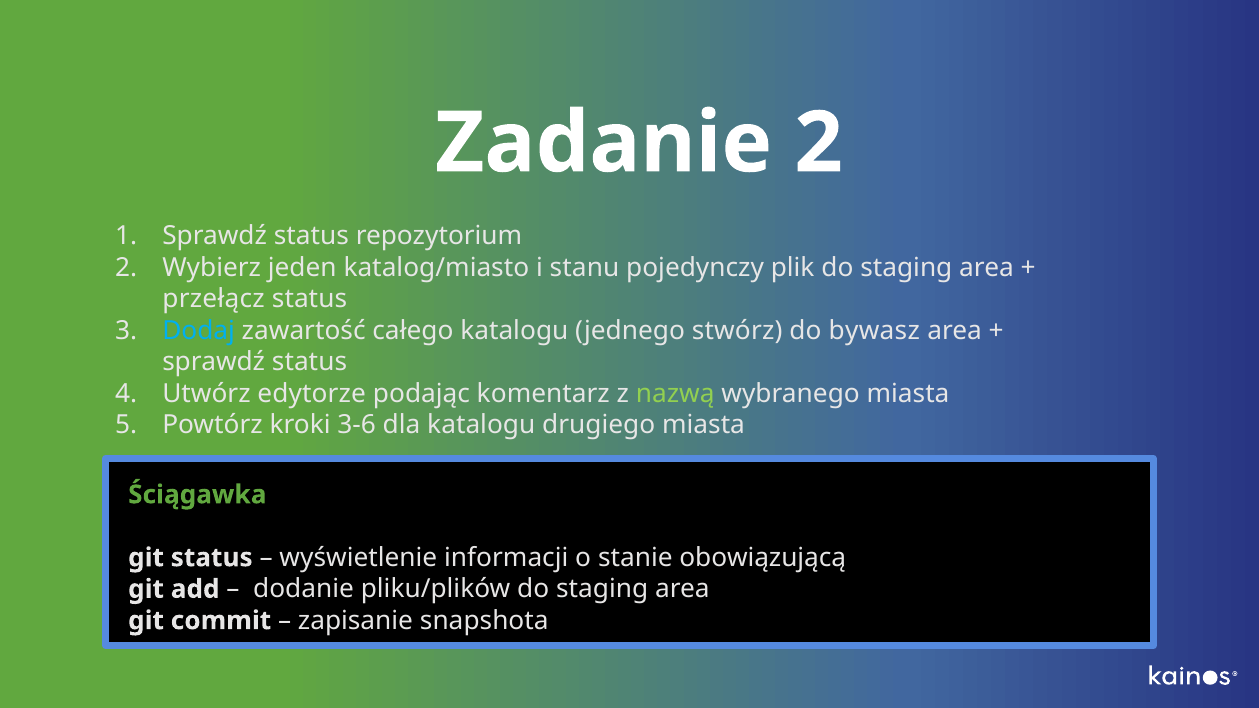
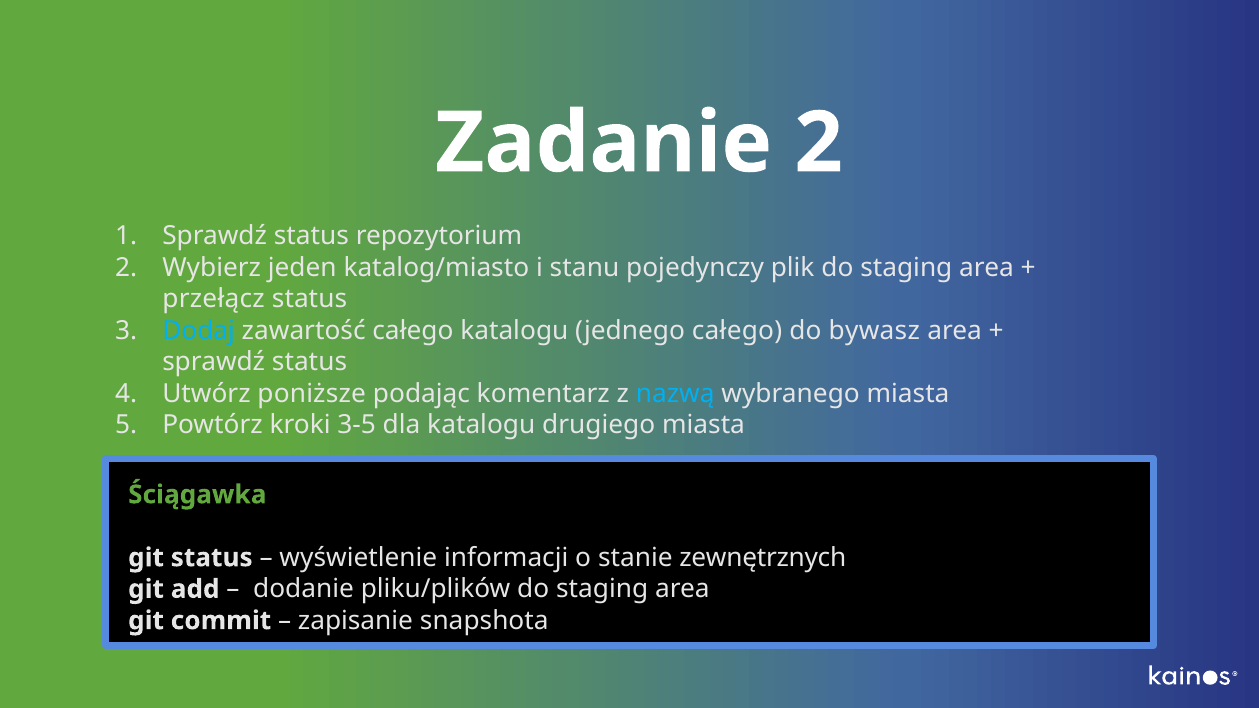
jednego stwórz: stwórz -> całego
edytorze: edytorze -> poniższe
nazwą colour: light green -> light blue
3-6: 3-6 -> 3-5
obowiązującą: obowiązującą -> zewnętrznych
